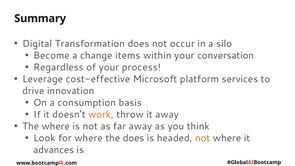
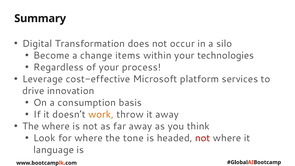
conversation: conversation -> technologies
the does: does -> tone
not at (203, 138) colour: orange -> red
advances: advances -> language
